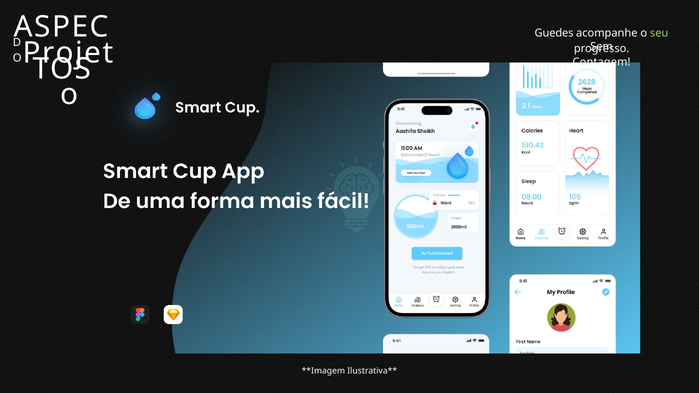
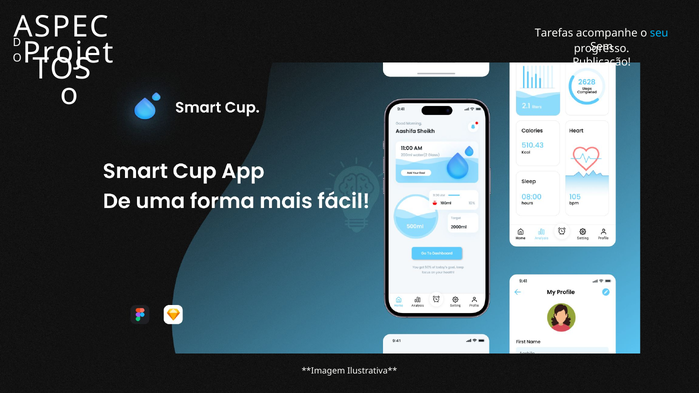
Guedes: Guedes -> Tarefas
seu colour: light green -> light blue
Contagem: Contagem -> Publicação
